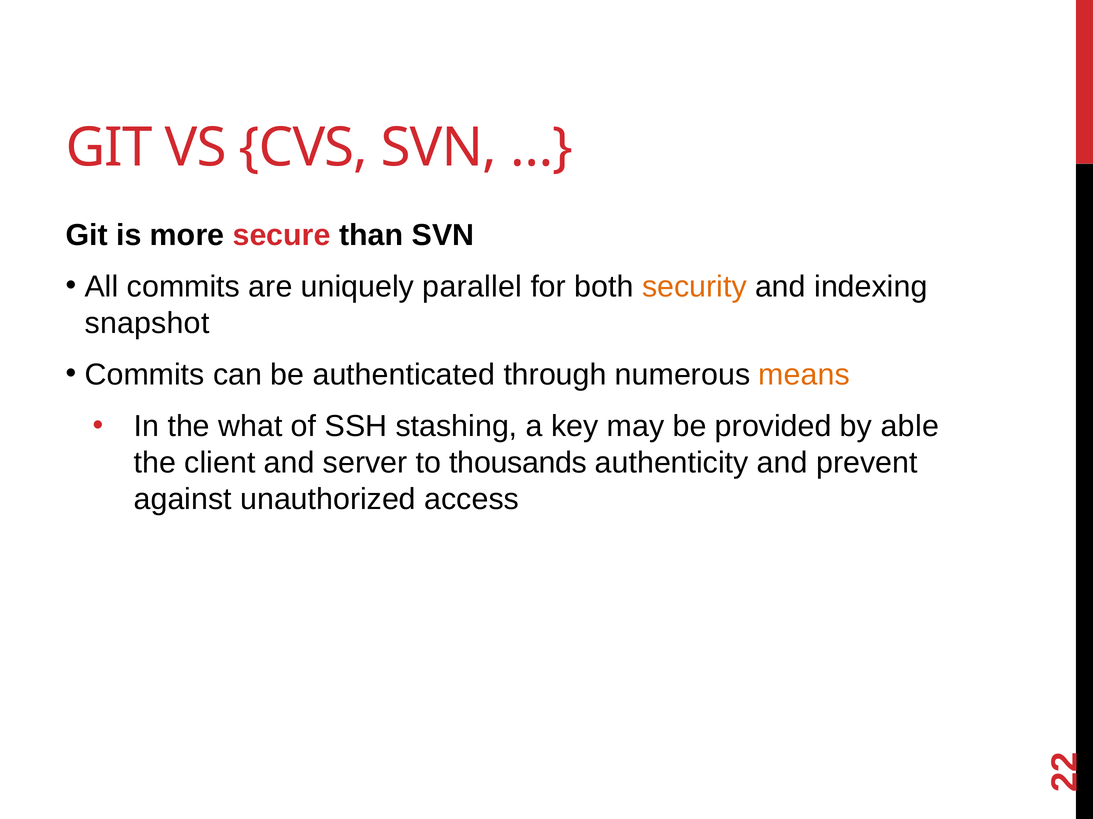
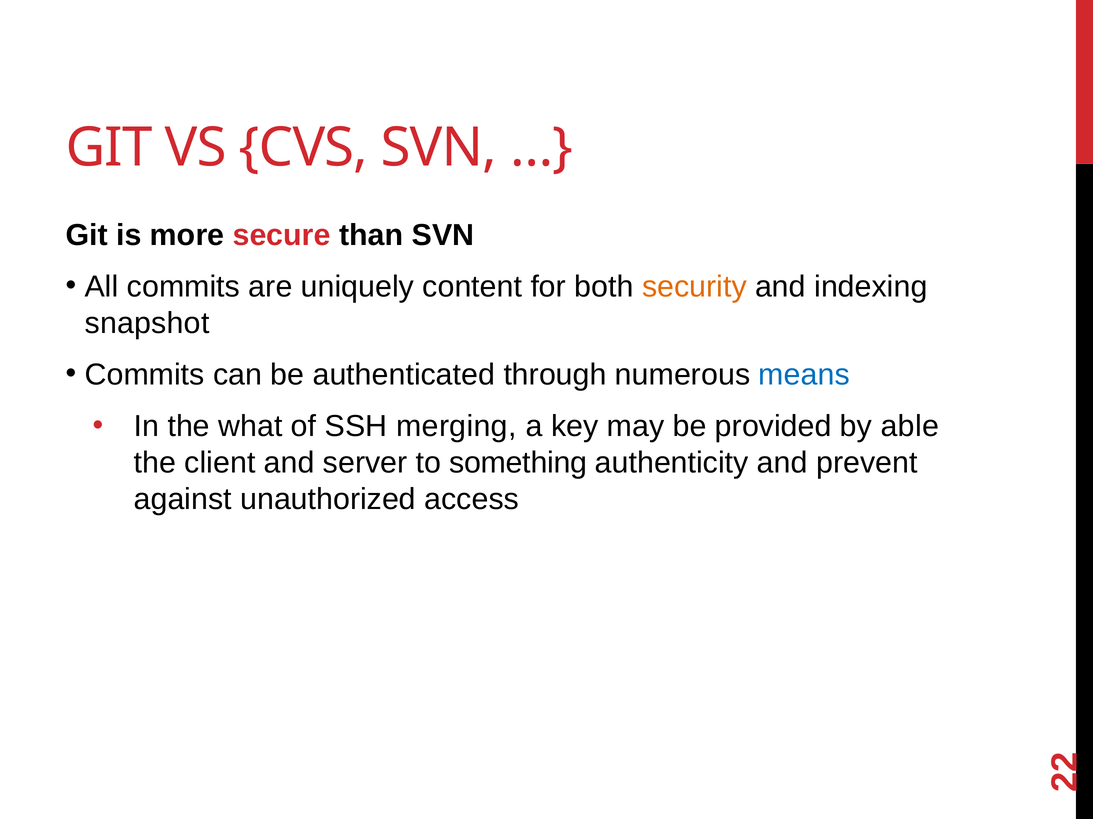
parallel: parallel -> content
means colour: orange -> blue
stashing: stashing -> merging
thousands: thousands -> something
